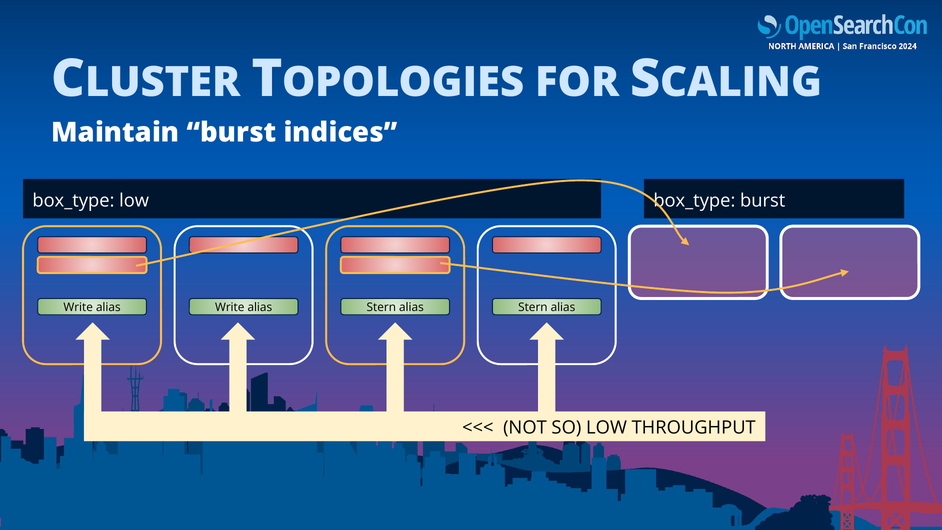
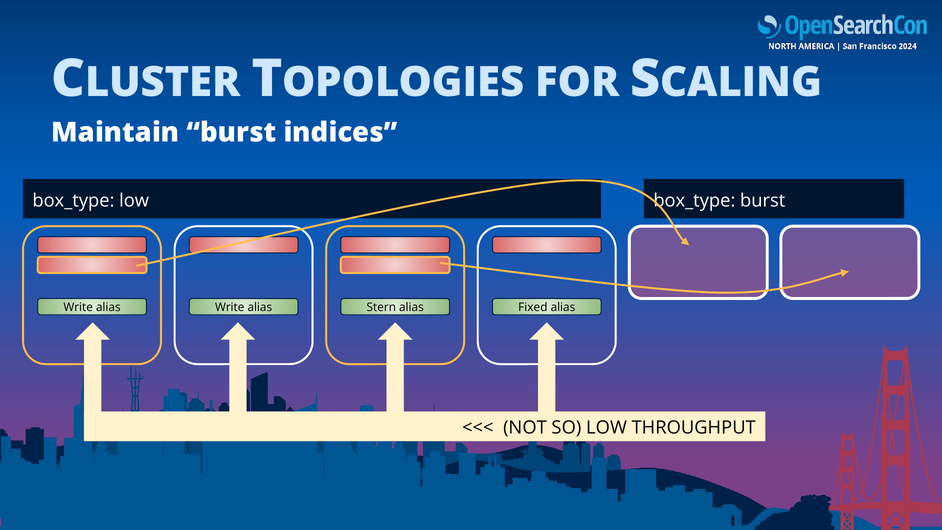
Stern at (533, 307): Stern -> Fixed
